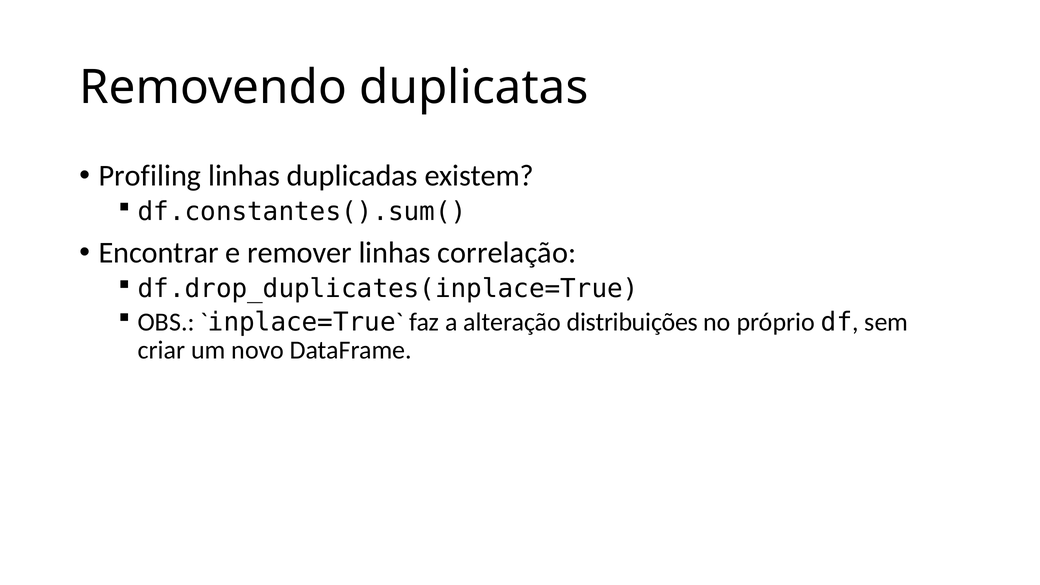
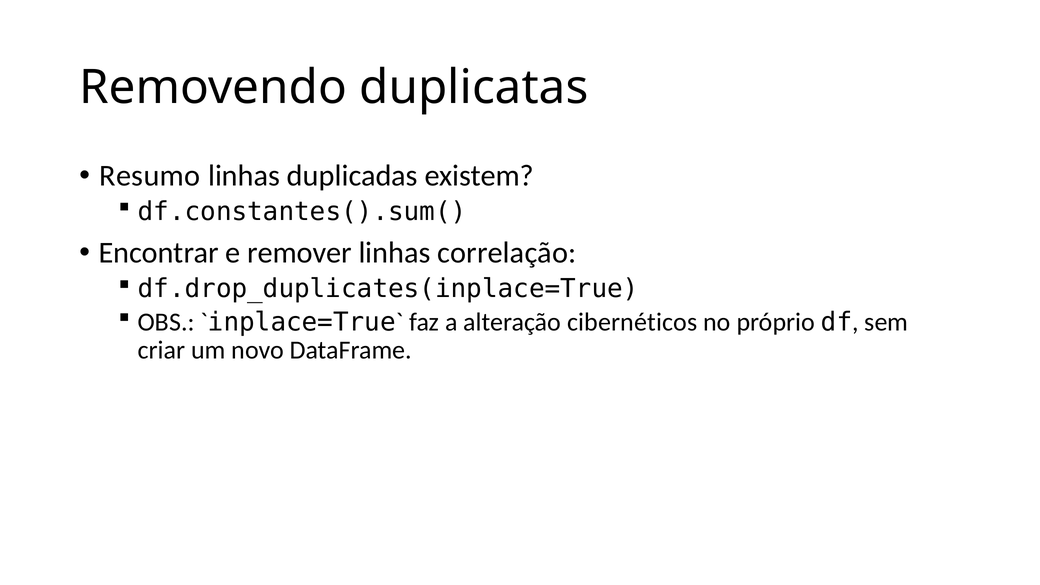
Profiling: Profiling -> Resumo
distribuições: distribuições -> cibernéticos
